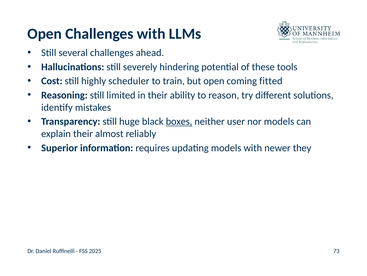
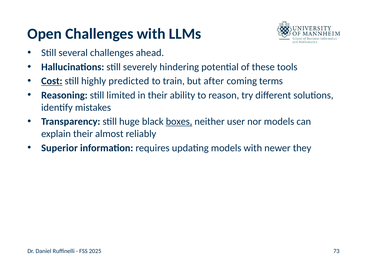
Cost underline: none -> present
scheduler: scheduler -> predicted
but open: open -> after
fitted: fitted -> terms
